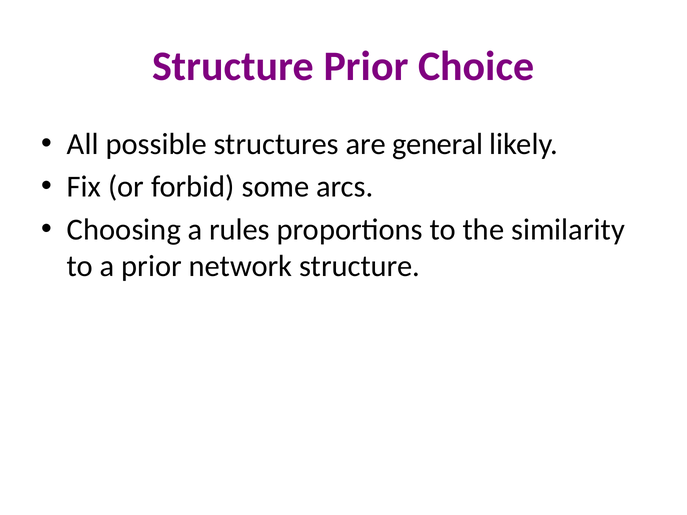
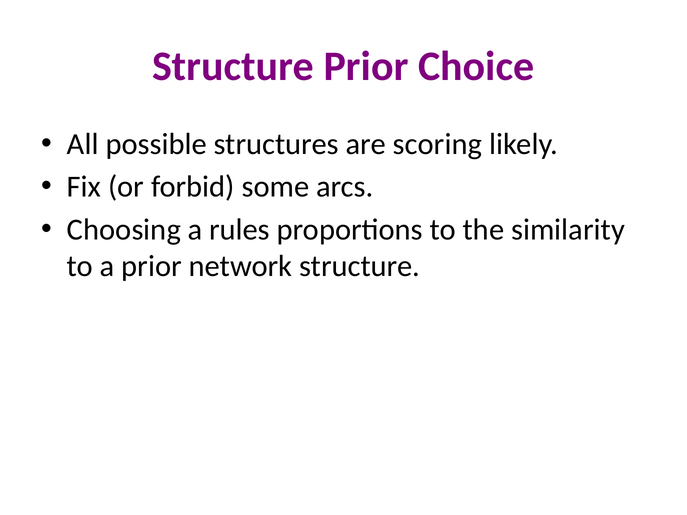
general: general -> scoring
